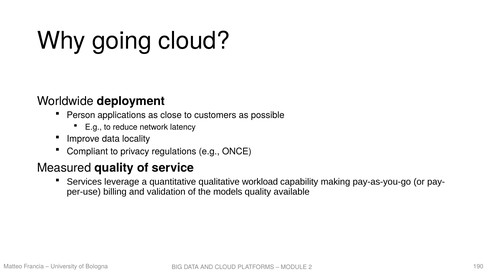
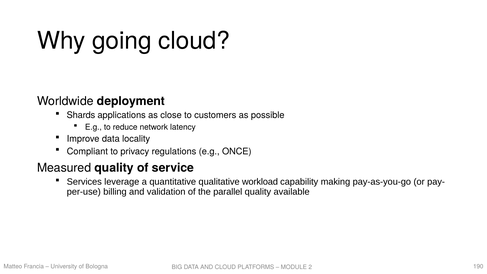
Person: Person -> Shards
models: models -> parallel
